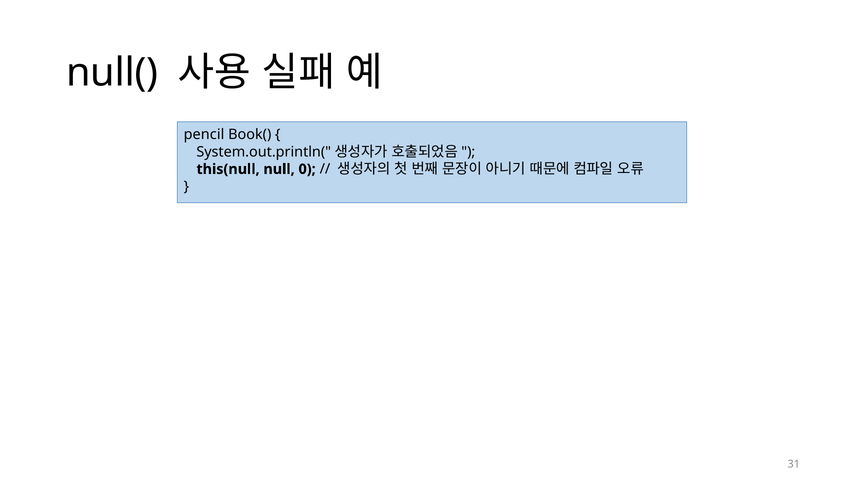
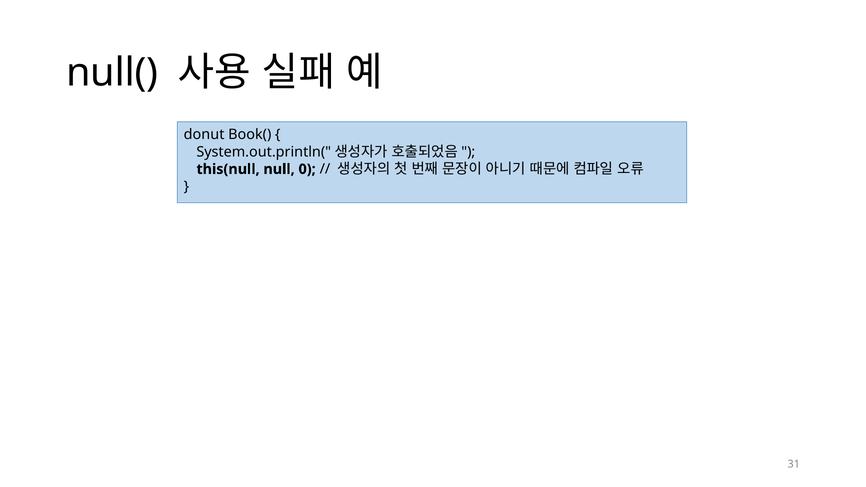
pencil: pencil -> donut
